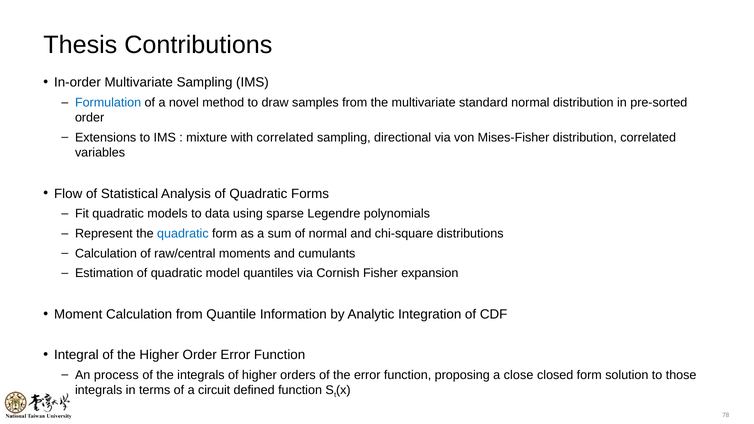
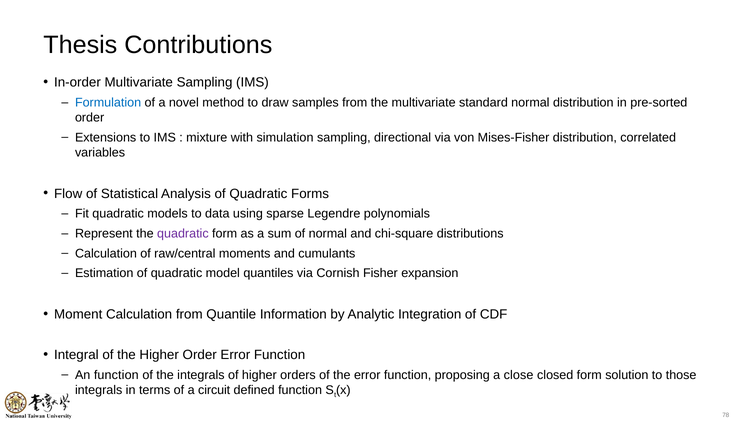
with correlated: correlated -> simulation
quadratic at (183, 234) colour: blue -> purple
An process: process -> function
